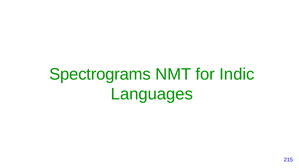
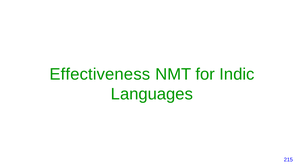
Spectrograms: Spectrograms -> Effectiveness
